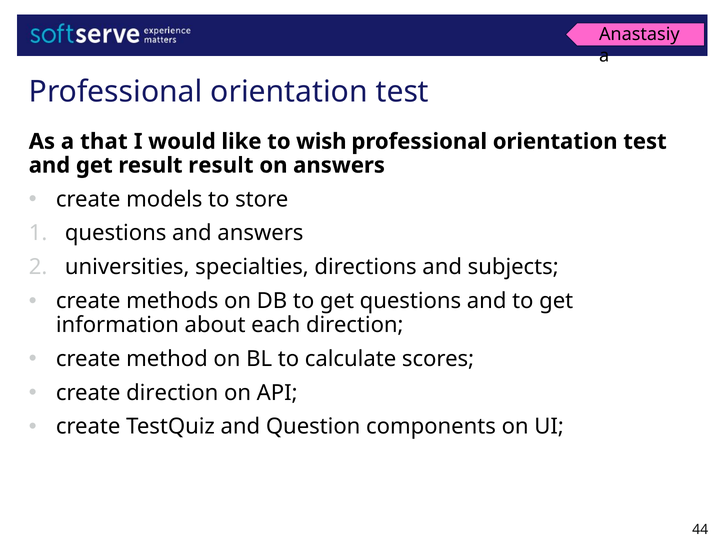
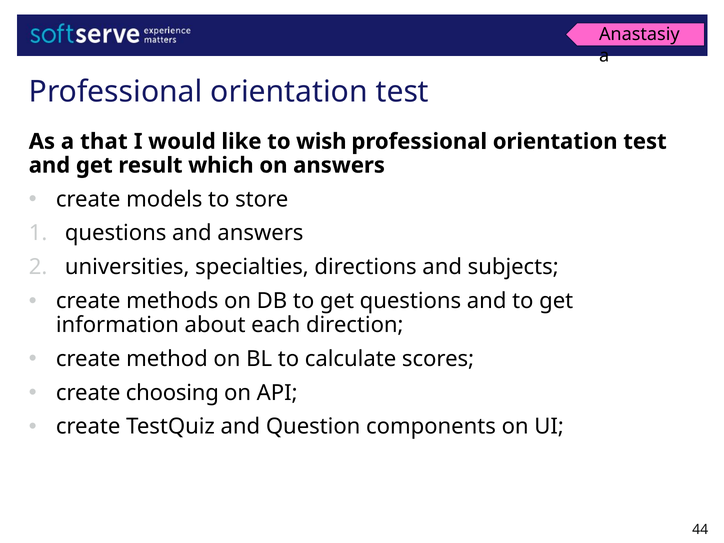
result result: result -> which
create direction: direction -> choosing
